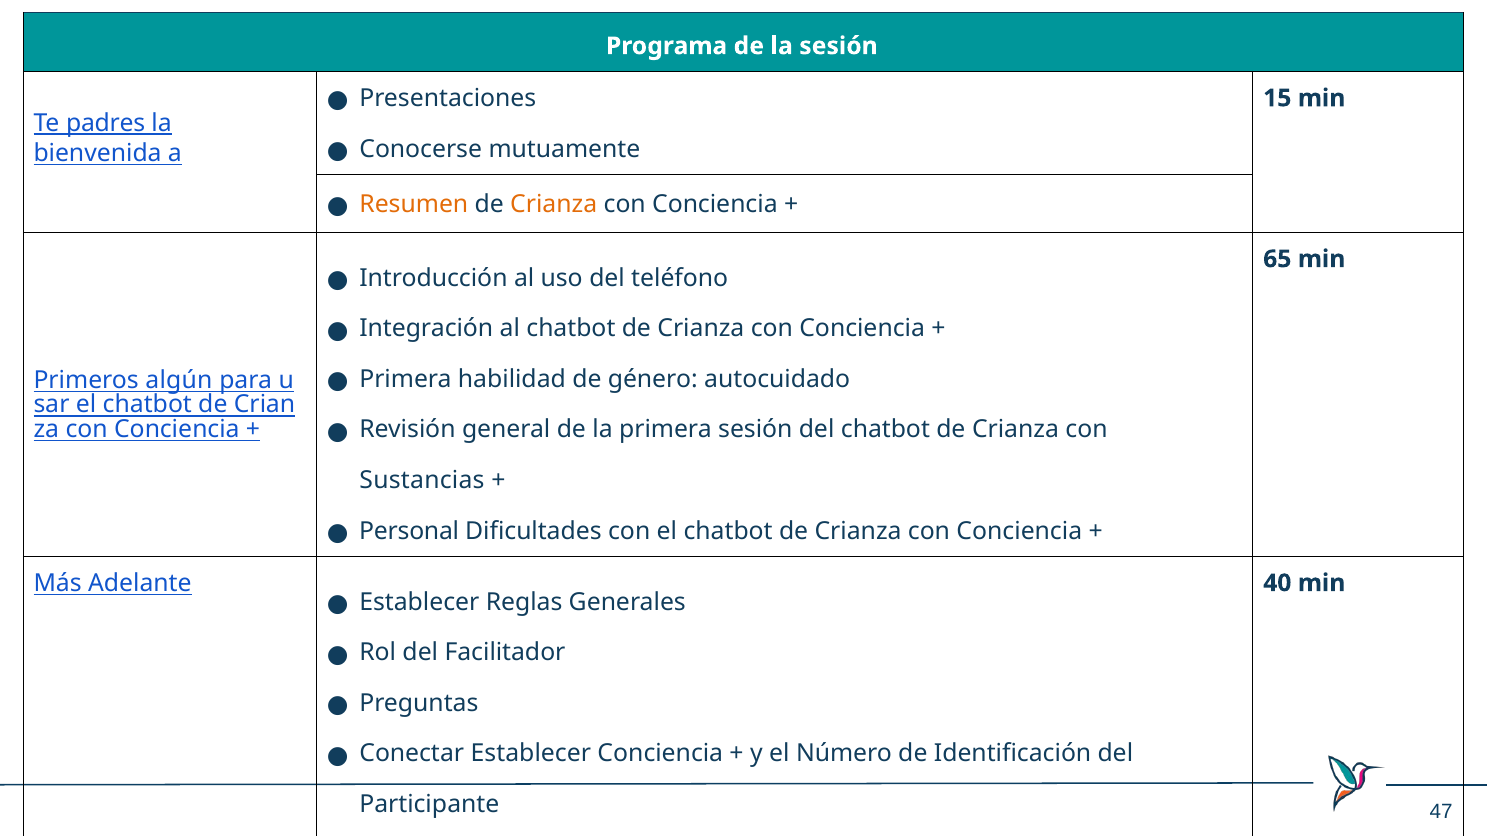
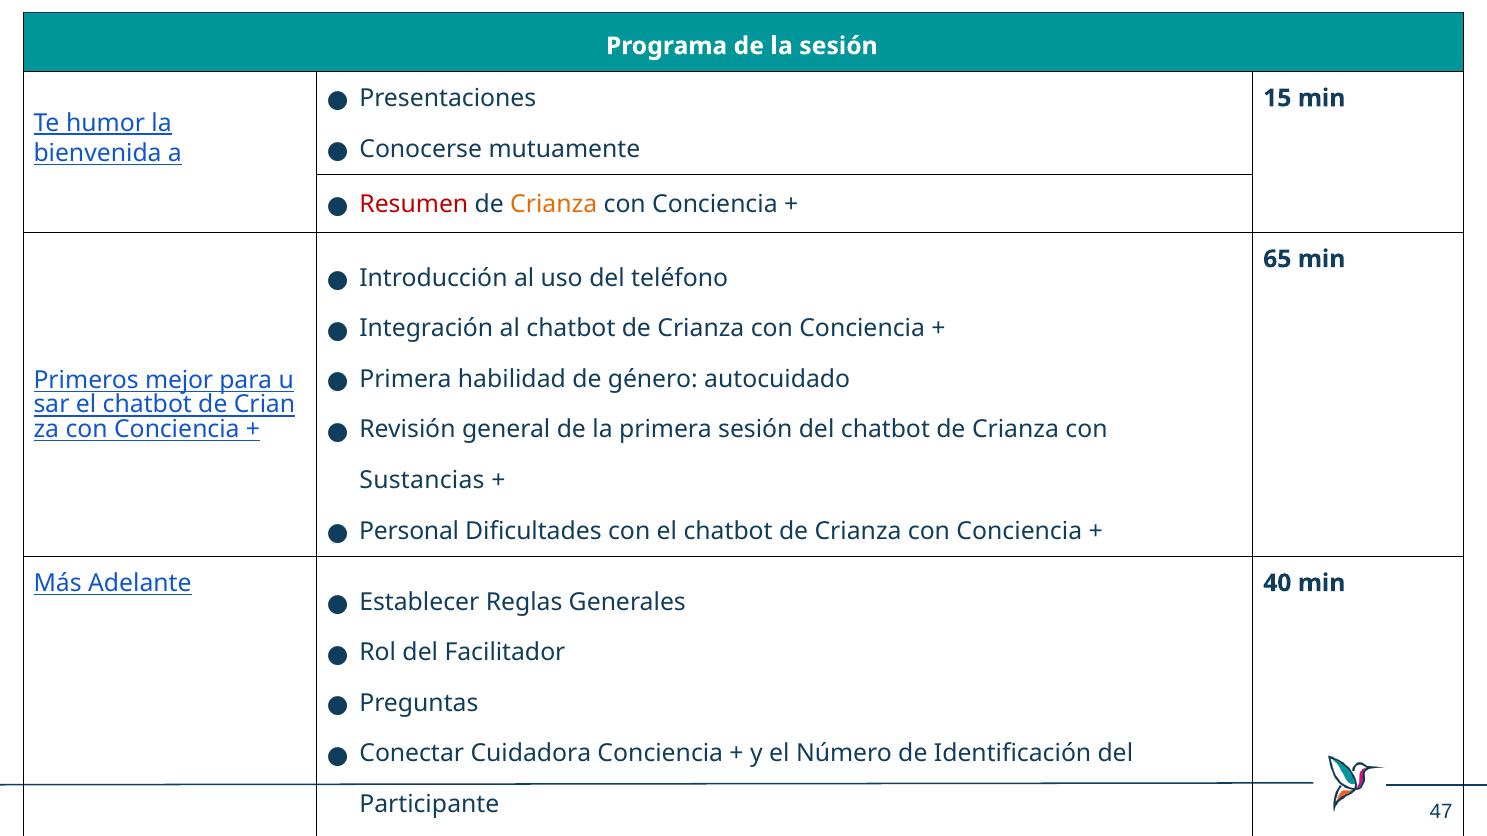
padres: padres -> humor
Resumen colour: orange -> red
algún: algún -> mejor
Conectar Establecer: Establecer -> Cuidadora
